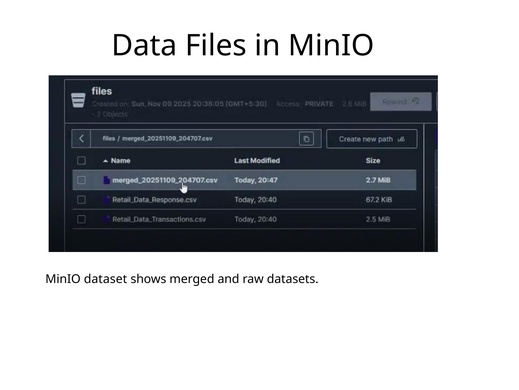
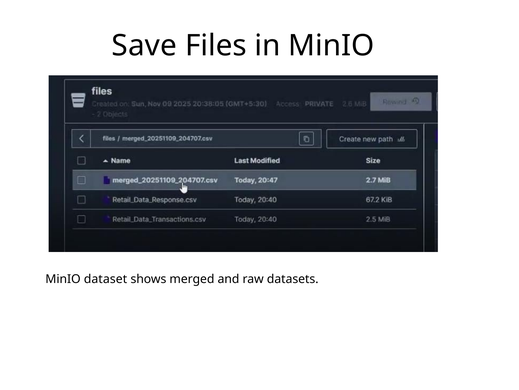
Data: Data -> Save
